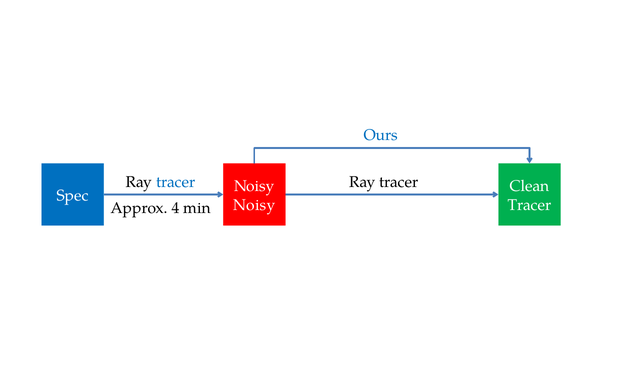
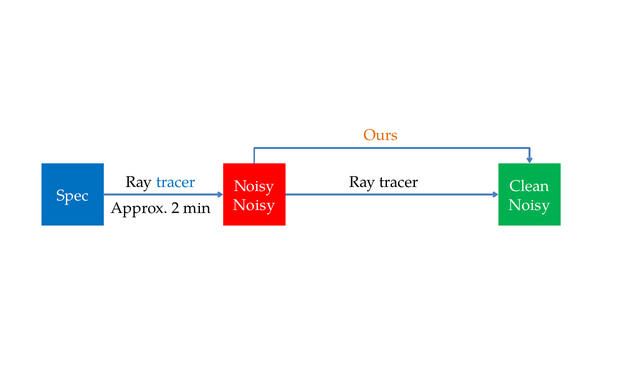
Ours colour: blue -> orange
Tracer at (530, 205): Tracer -> Noisy
4: 4 -> 2
